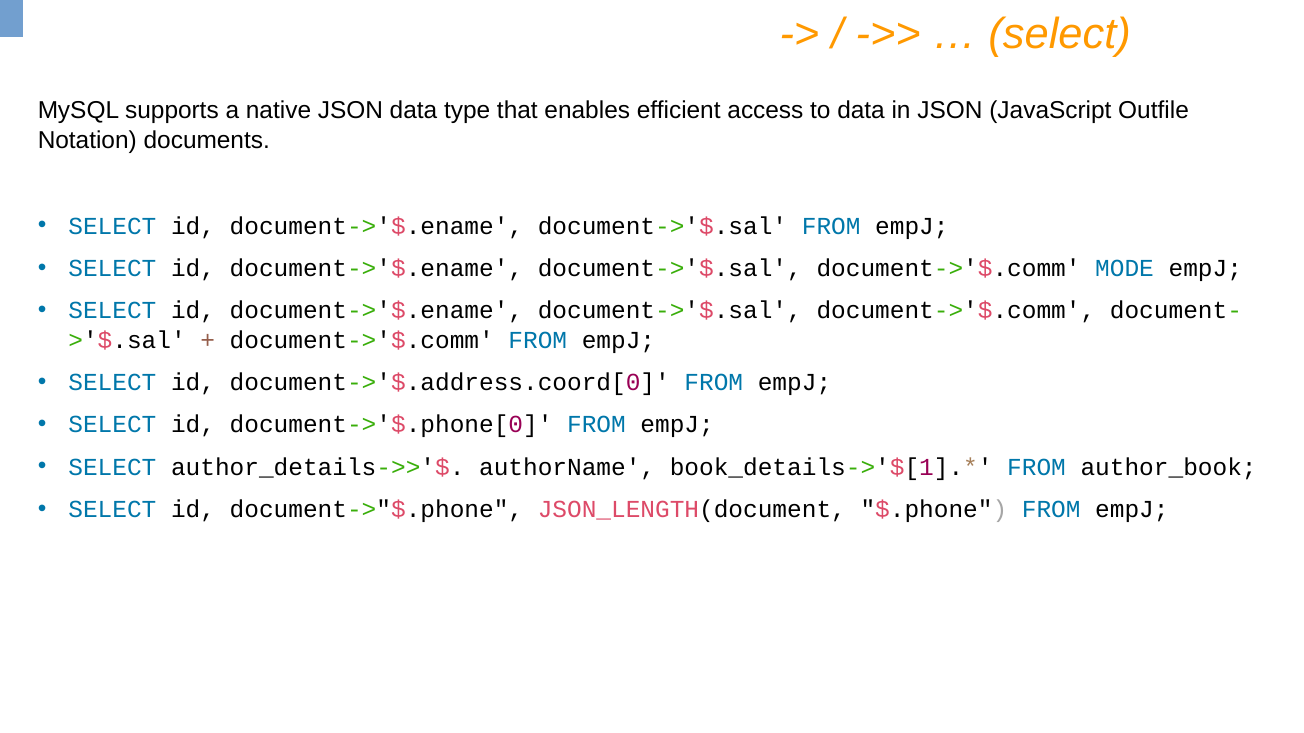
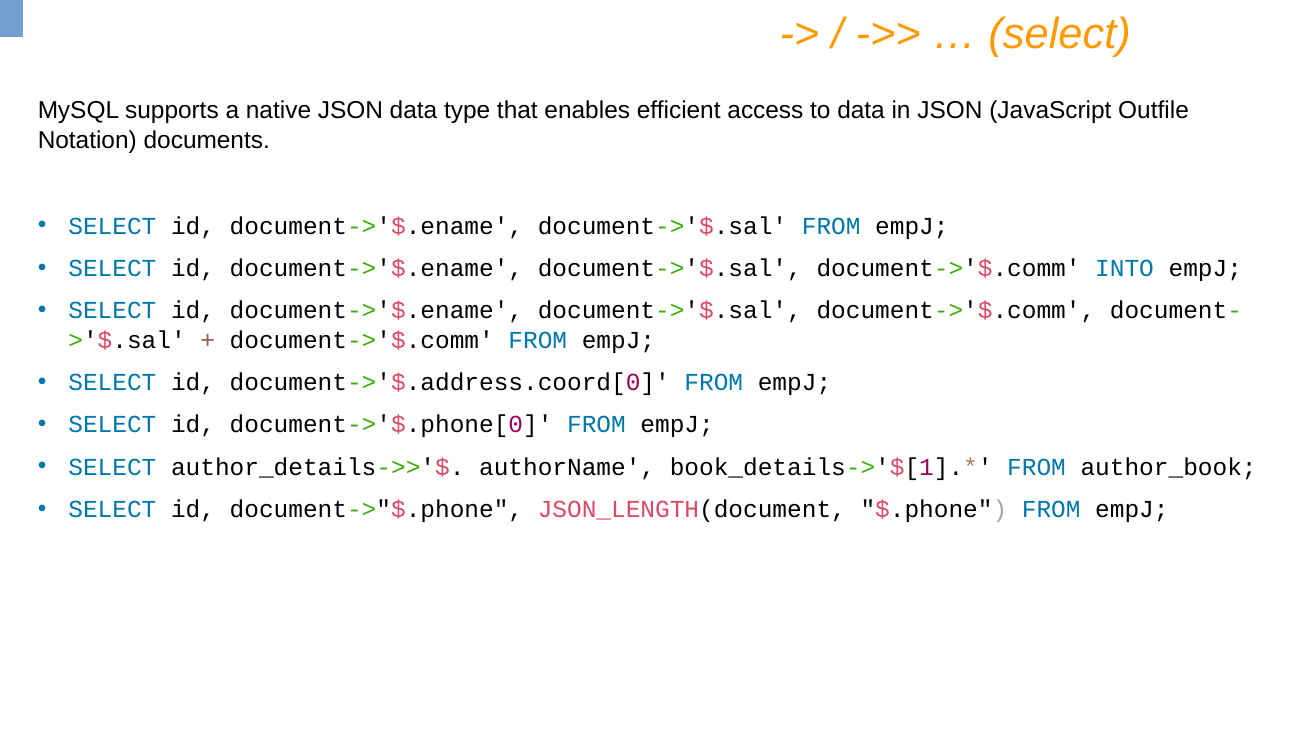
MODE: MODE -> INTO
